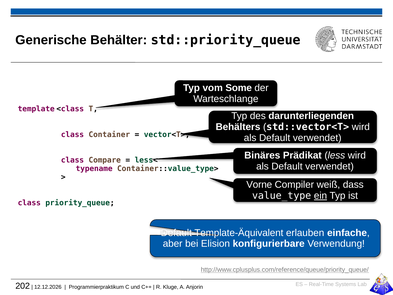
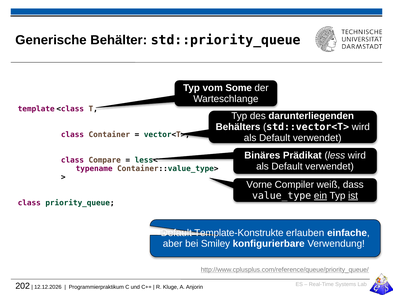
ist underline: none -> present
Template-Äquivalent: Template-Äquivalent -> Template-Konstrukte
Elision: Elision -> Smiley
